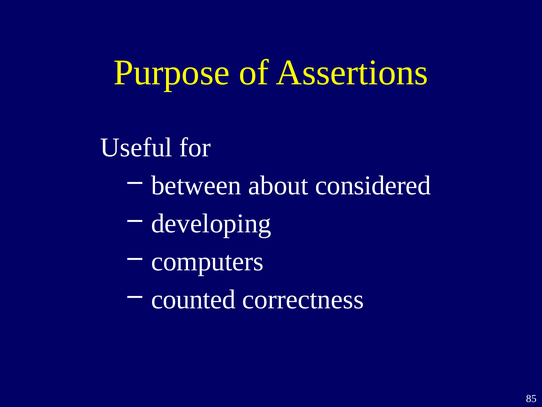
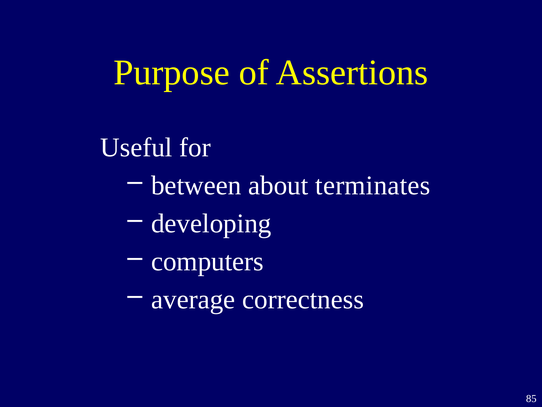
considered: considered -> terminates
counted: counted -> average
